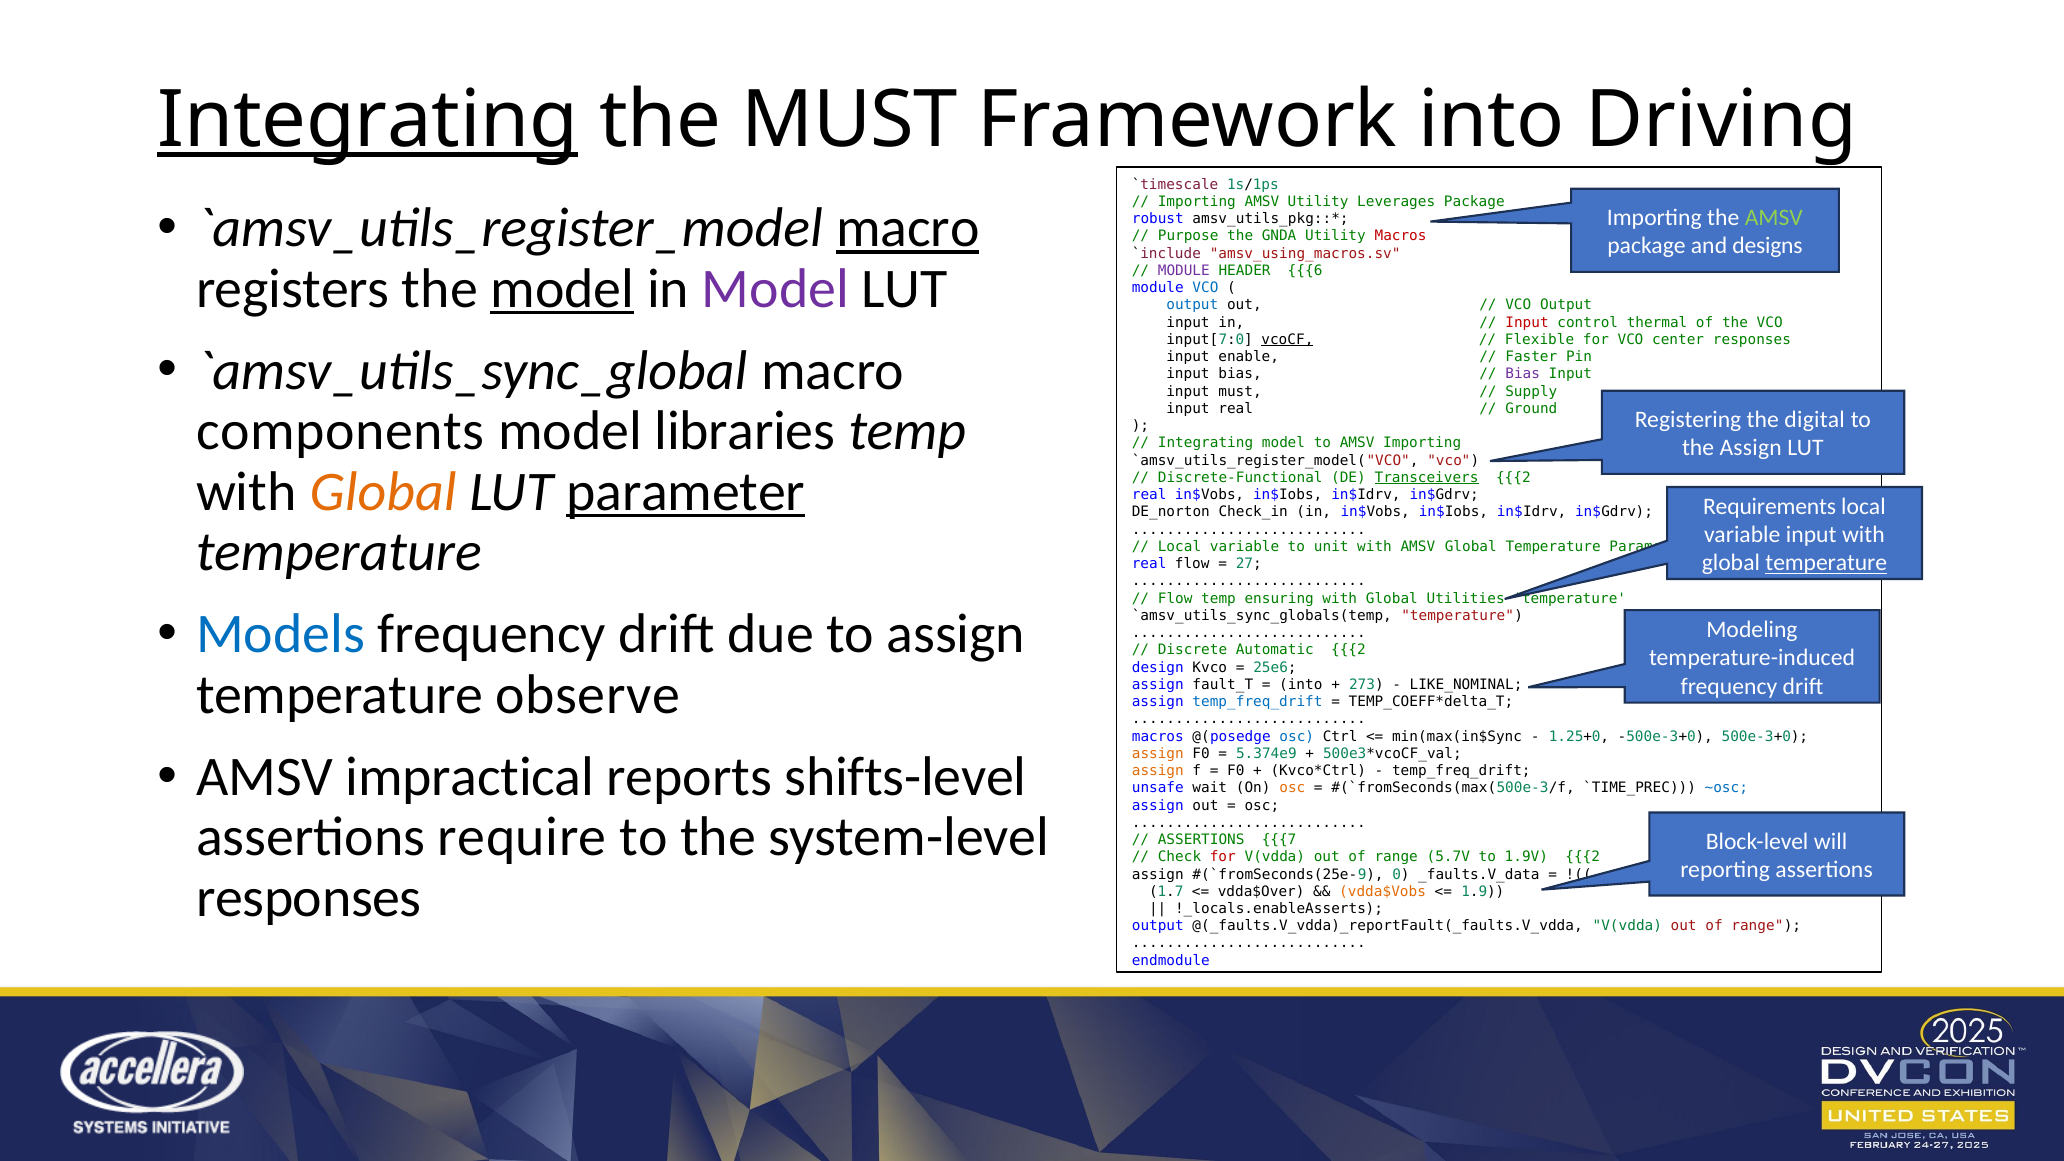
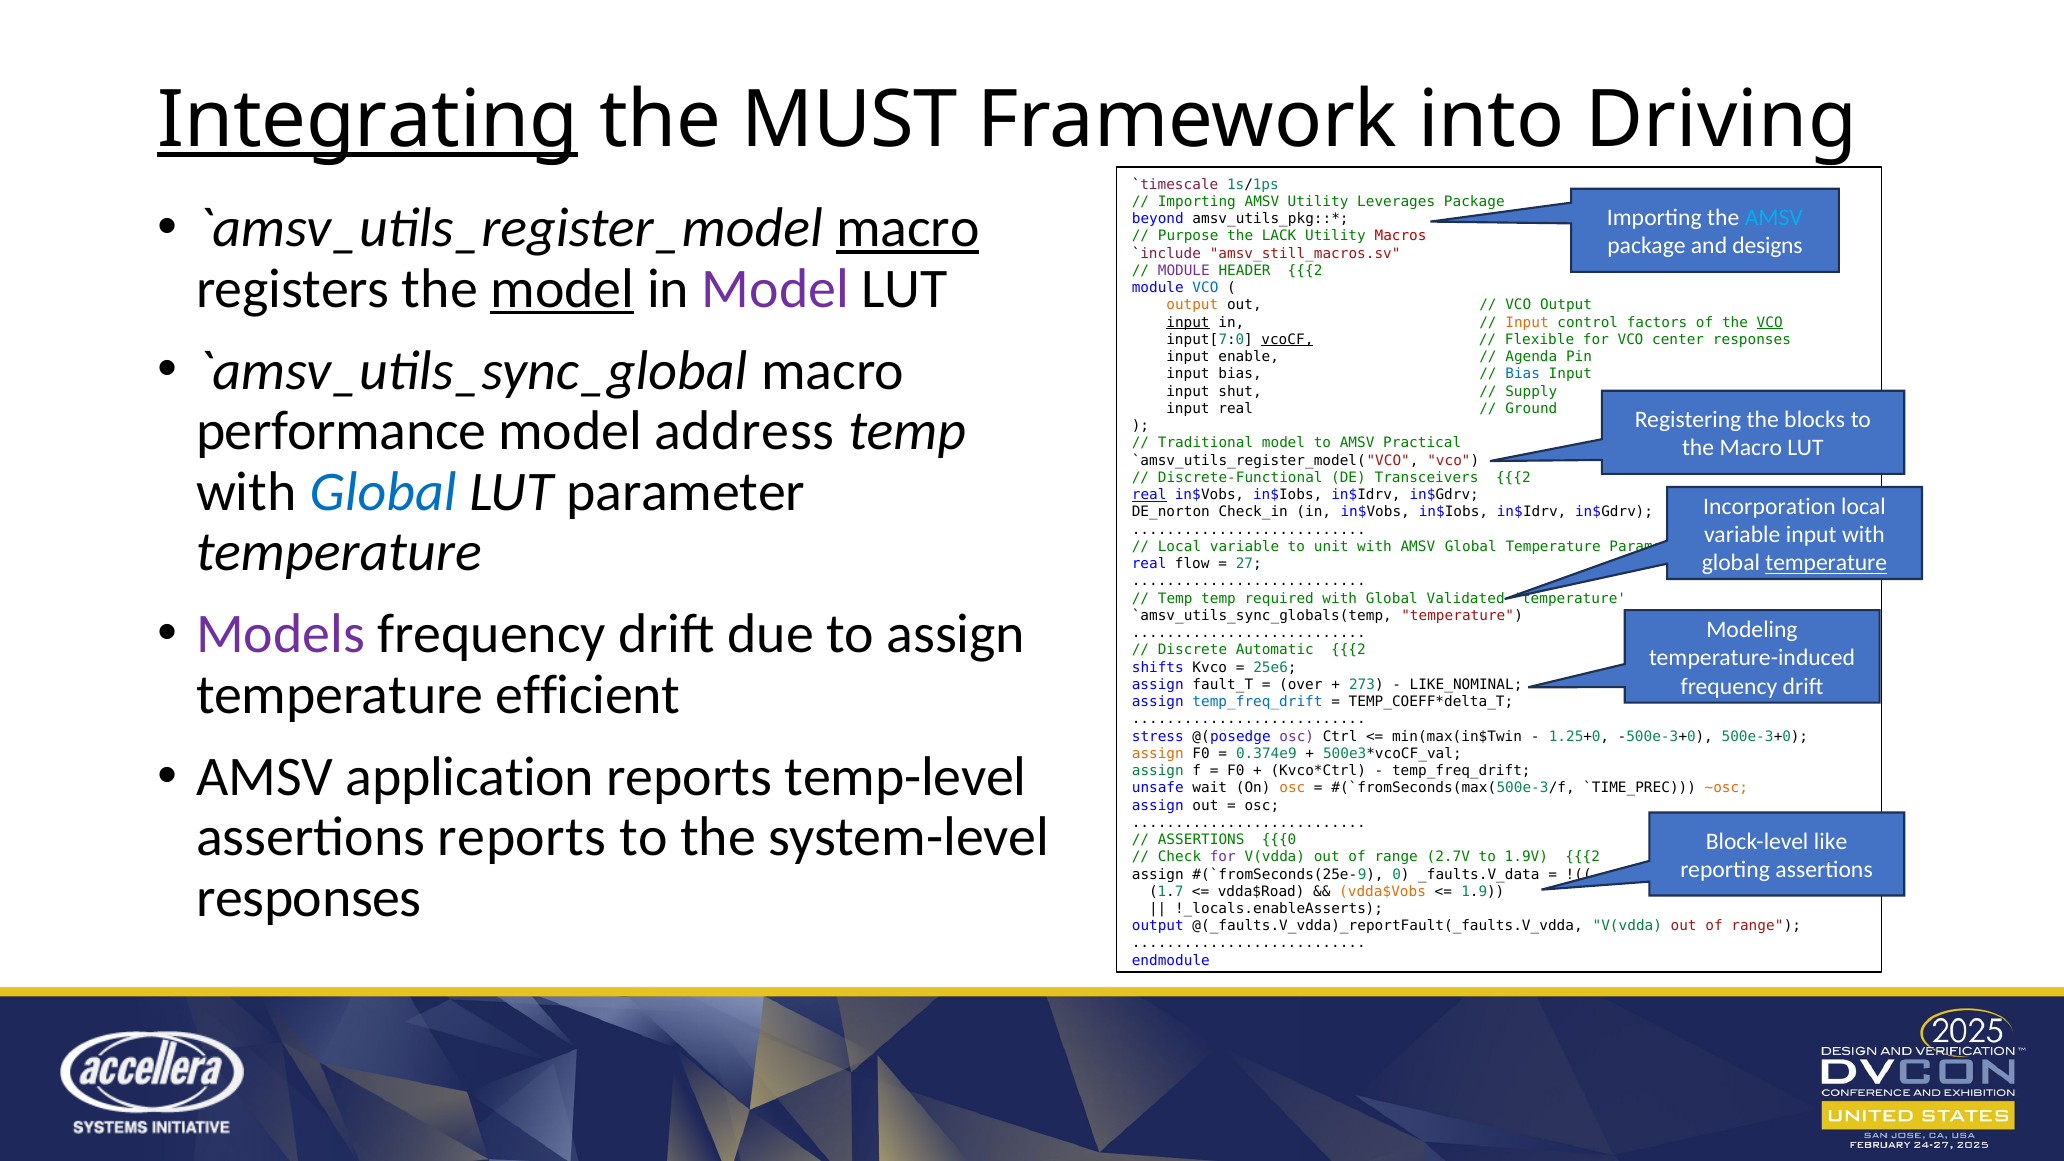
AMSV at (1774, 218) colour: light green -> light blue
robust: robust -> beyond
GNDA: GNDA -> LACK
amsv_using_macros.sv: amsv_using_macros.sv -> amsv_still_macros.sv
HEADER 6: 6 -> 2
output at (1192, 305) colour: blue -> orange
input at (1188, 322) underline: none -> present
Input at (1527, 322) colour: red -> orange
thermal: thermal -> factors
VCO at (1770, 322) underline: none -> present
Faster: Faster -> Agenda
Bias at (1523, 374) colour: purple -> blue
input must: must -> shut
components: components -> performance
libraries: libraries -> address
digital: digital -> blocks
Integrating at (1206, 443): Integrating -> Traditional
AMSV Importing: Importing -> Practical
the Assign: Assign -> Macro
Global at (383, 492) colour: orange -> blue
parameter at (686, 492) underline: present -> none
Transceivers underline: present -> none
real at (1149, 495) underline: none -> present
Requirements: Requirements -> Incorporation
Flow at (1175, 598): Flow -> Temp
ensuring: ensuring -> required
Utilities: Utilities -> Validated
Models colour: blue -> purple
design: design -> shifts
observe: observe -> efficient
into at (1301, 685): into -> over
macros at (1158, 736): macros -> stress
osc at (1297, 736) colour: blue -> purple
min(max(in$Sync: min(max(in$Sync -> min(max(in$Twin
5.374e9: 5.374e9 -> 0.374e9
impractical: impractical -> application
shifts-level: shifts-level -> temp-level
assign at (1158, 771) colour: orange -> green
~osc colour: blue -> orange
assertions require: require -> reports
will: will -> like
ASSERTIONS 7: 7 -> 0
for at (1223, 857) colour: red -> purple
5.7V: 5.7V -> 2.7V
vdda$Over: vdda$Over -> vdda$Road
